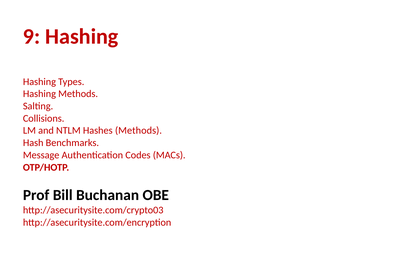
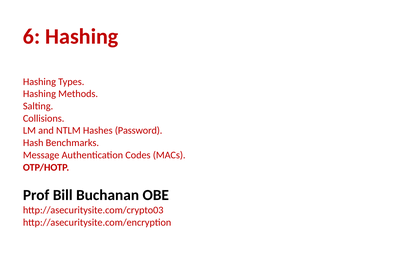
9: 9 -> 6
Hashes Methods: Methods -> Password
